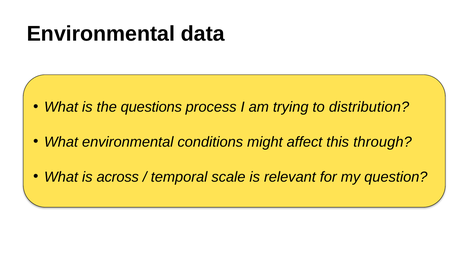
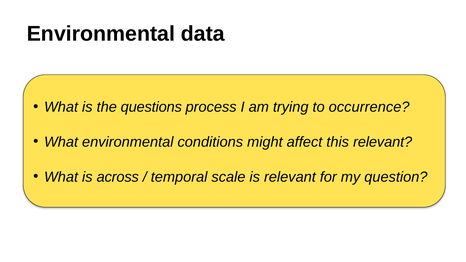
distribution: distribution -> occurrence
this through: through -> relevant
